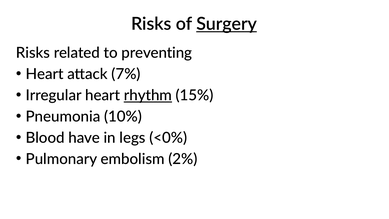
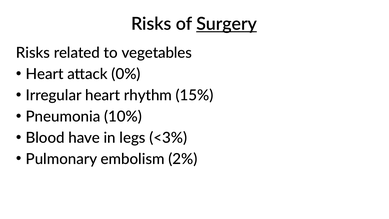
preventing: preventing -> vegetables
7%: 7% -> 0%
rhythm underline: present -> none
<0%: <0% -> <3%
